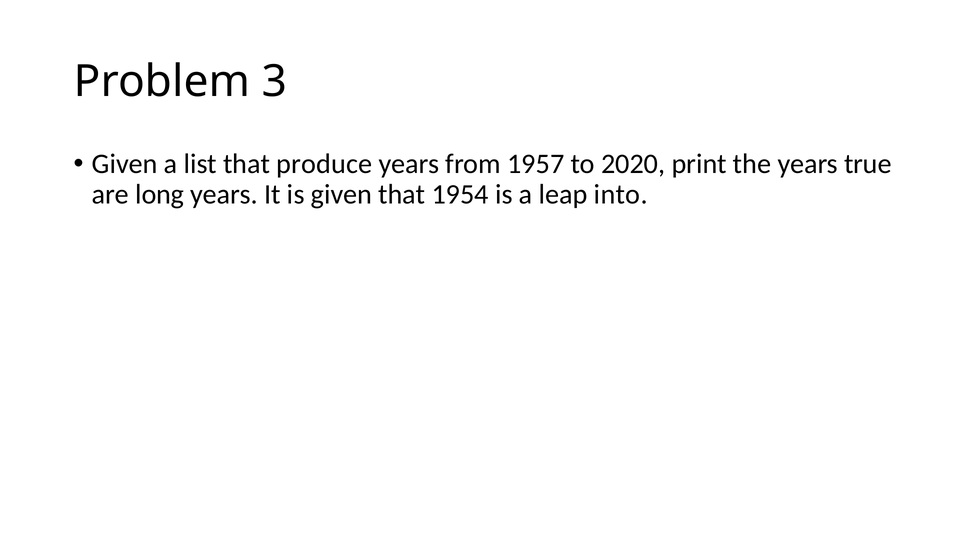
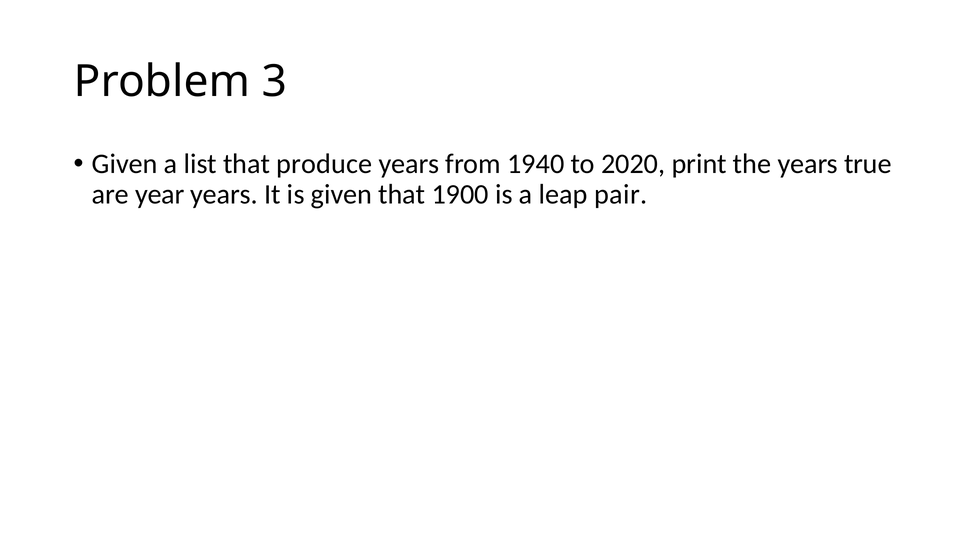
1957: 1957 -> 1940
long: long -> year
1954: 1954 -> 1900
into: into -> pair
